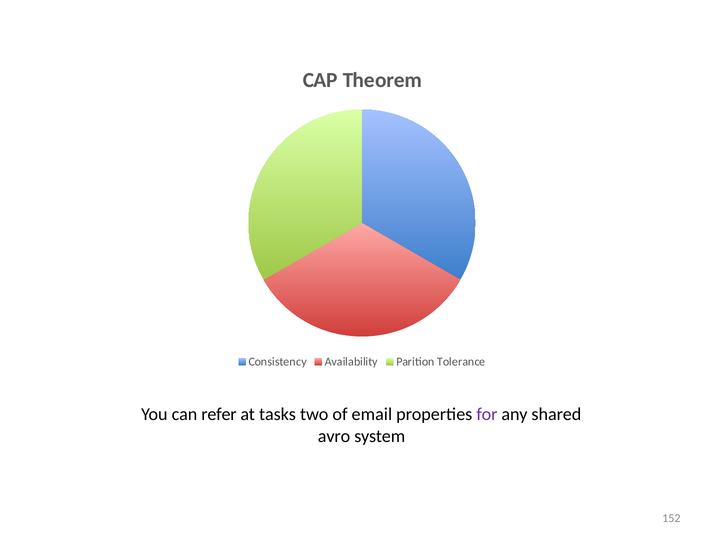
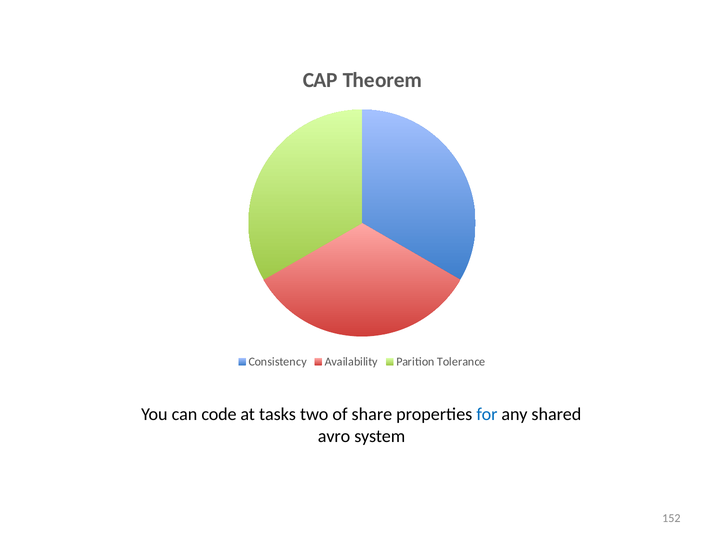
refer: refer -> code
email: email -> share
for colour: purple -> blue
